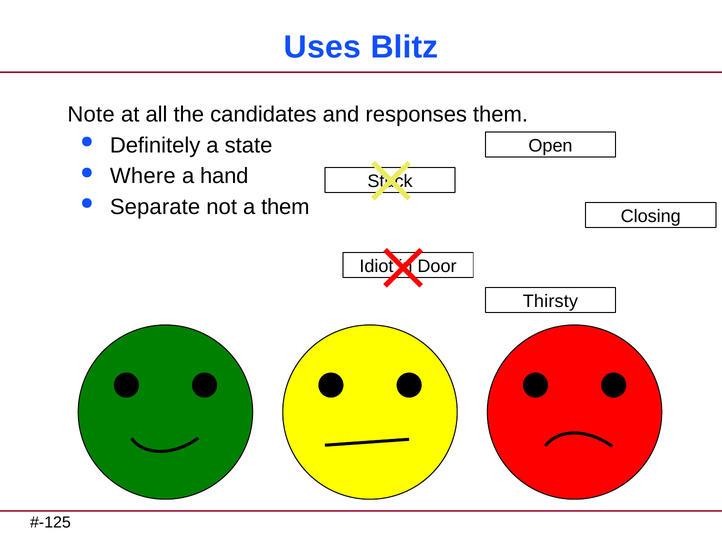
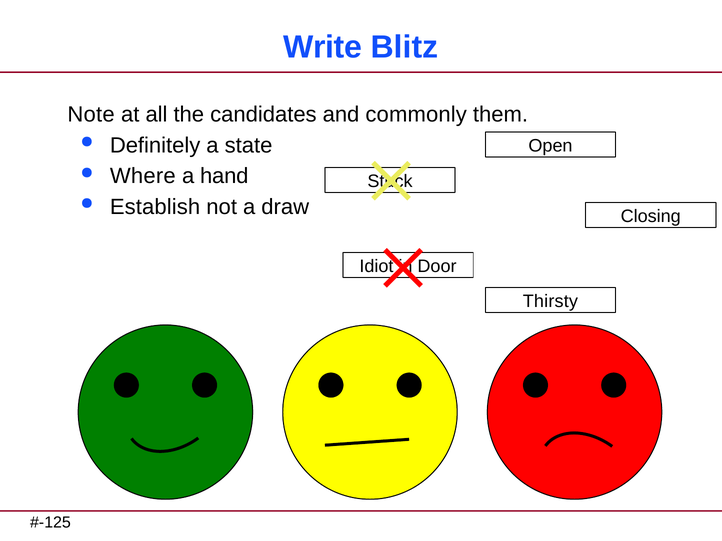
Uses: Uses -> Write
responses: responses -> commonly
Separate: Separate -> Establish
a them: them -> draw
